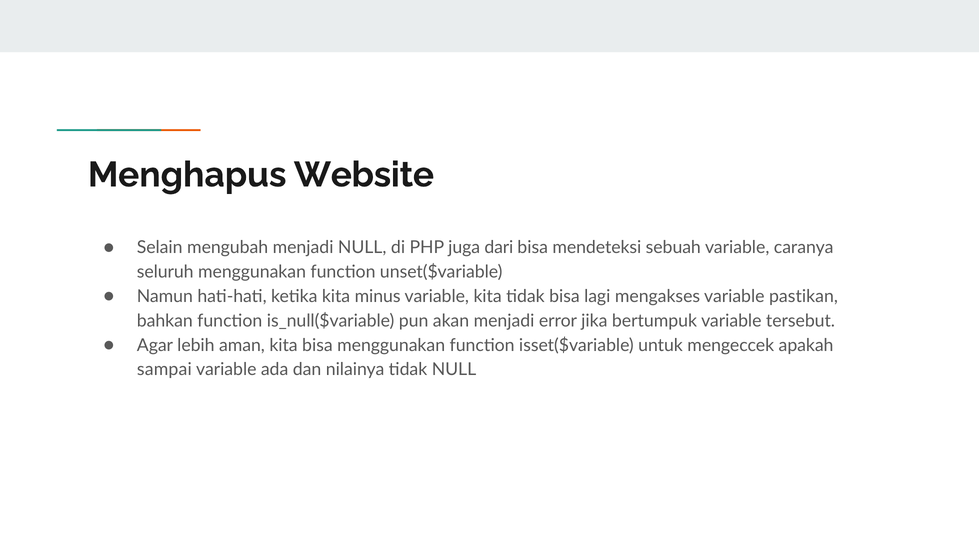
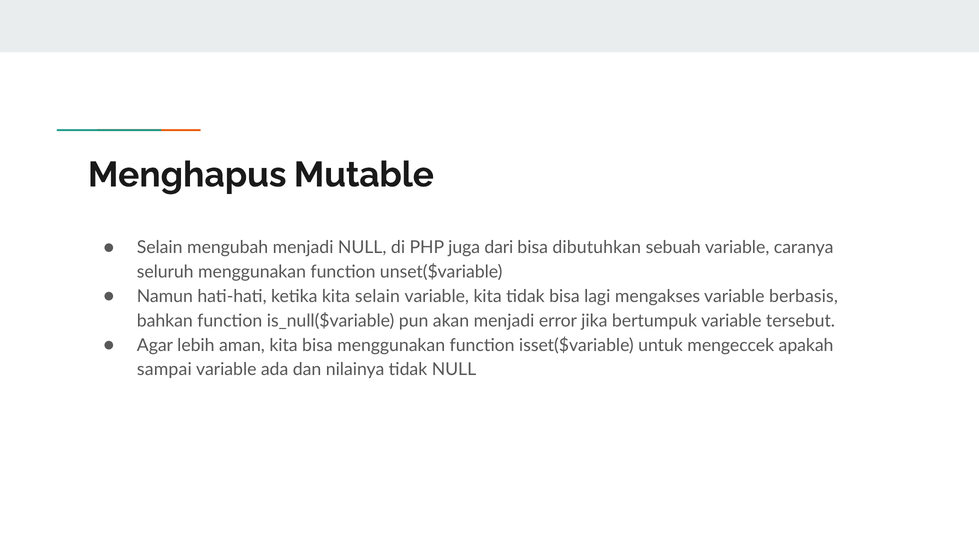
Website: Website -> Mutable
mendeteksi: mendeteksi -> dibutuhkan
kita minus: minus -> selain
pastikan: pastikan -> berbasis
